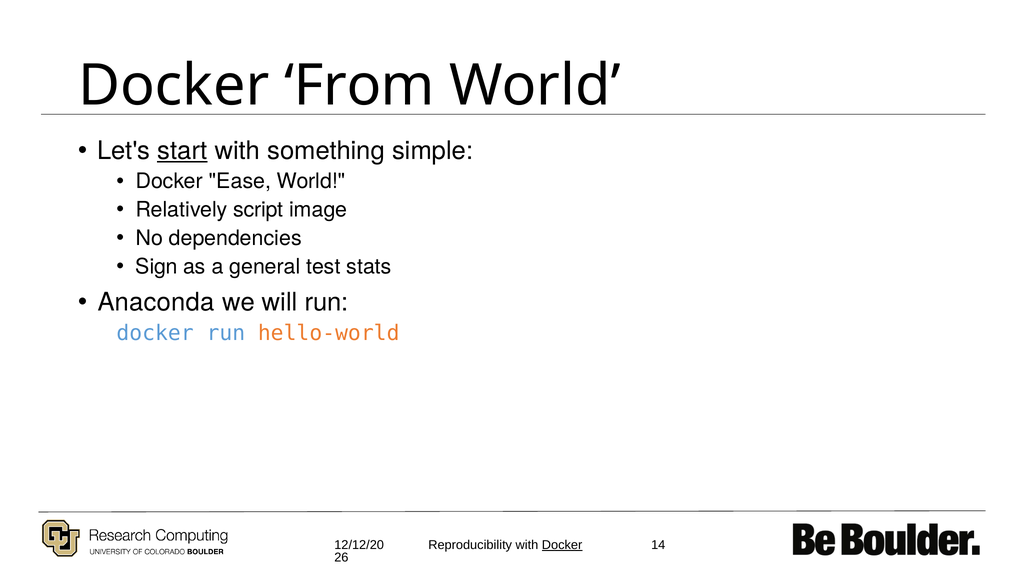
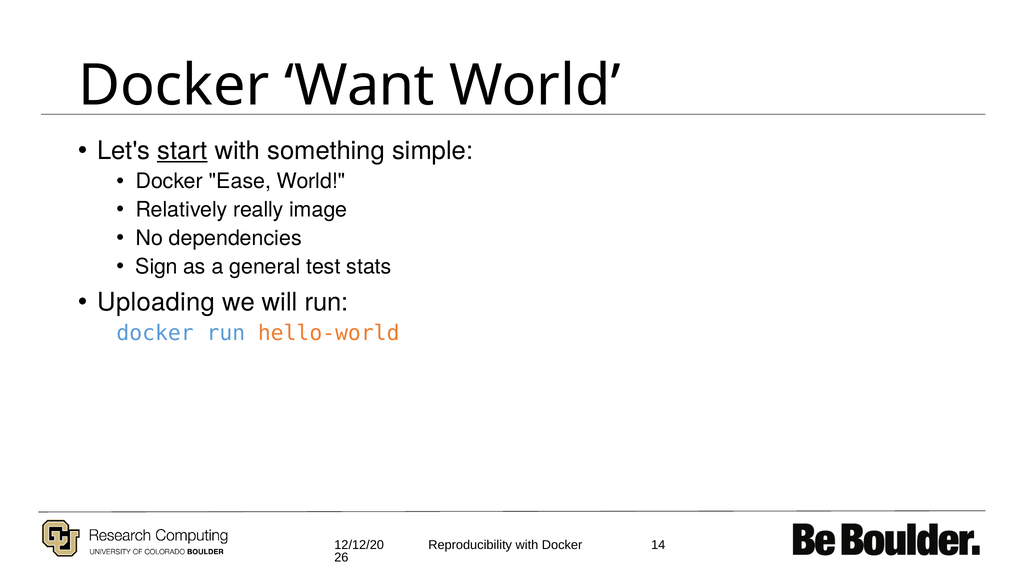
From: From -> Want
script: script -> really
Anaconda: Anaconda -> Uploading
Docker at (562, 545) underline: present -> none
